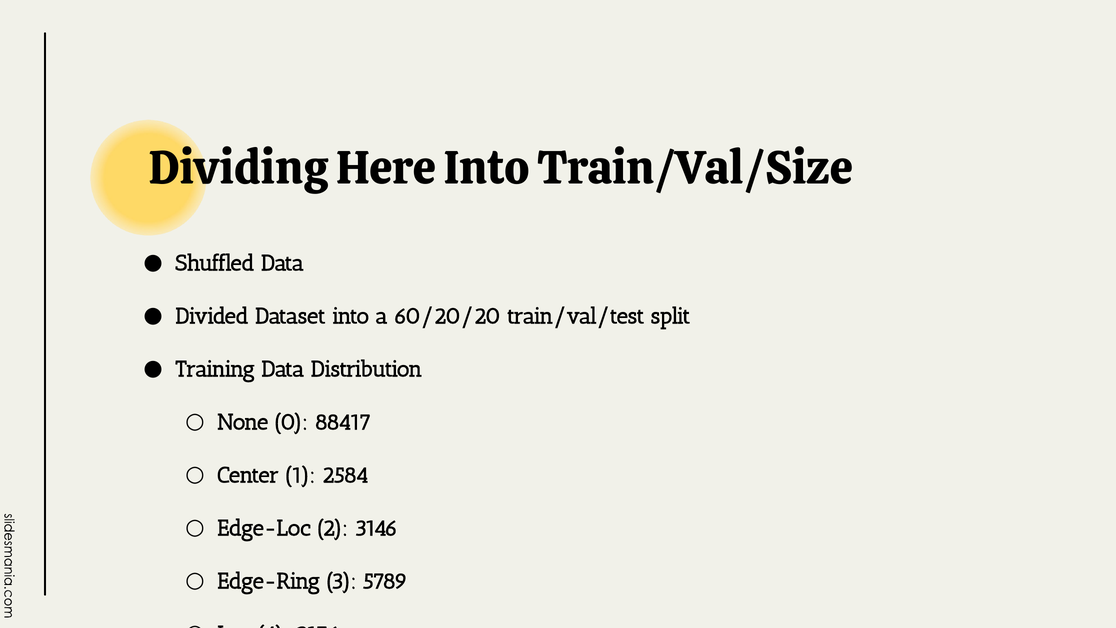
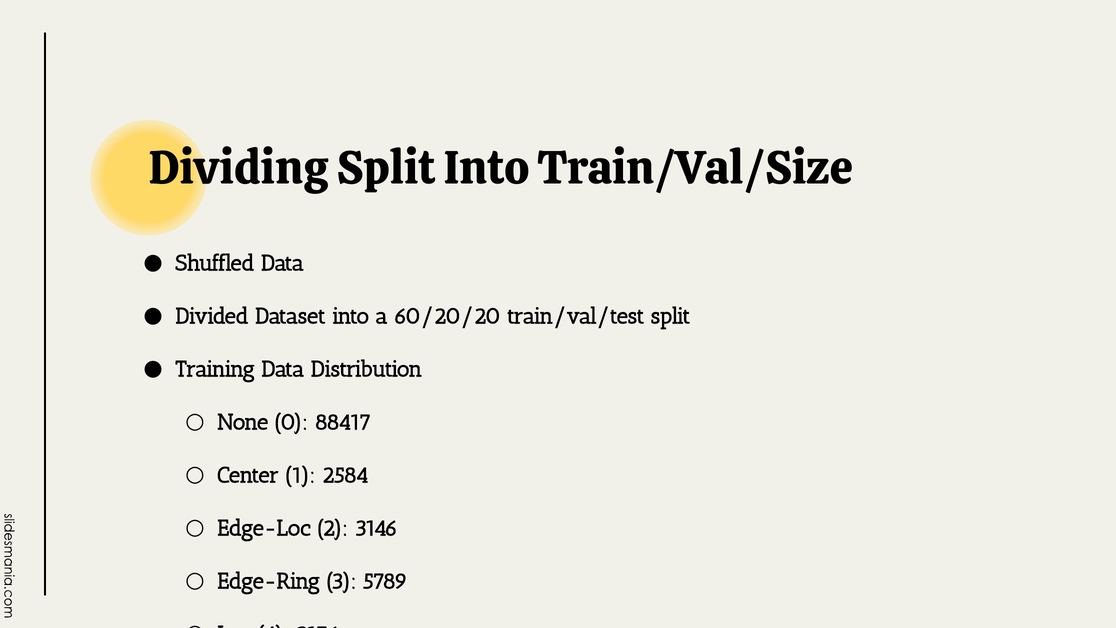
Dividing Here: Here -> Split
